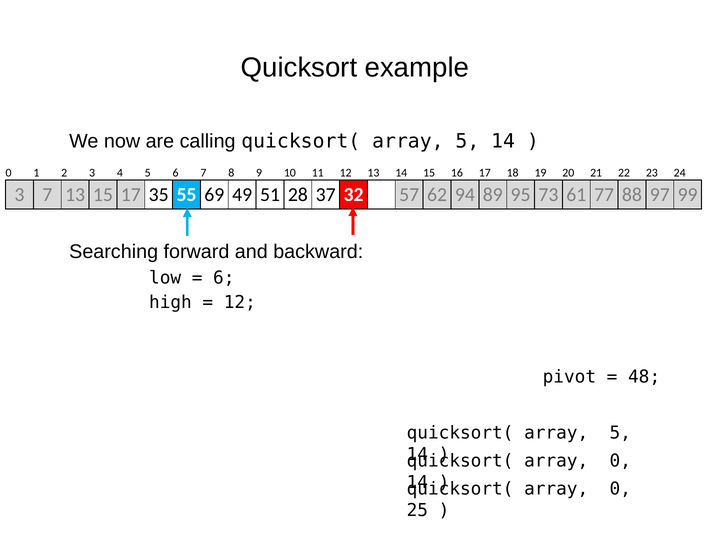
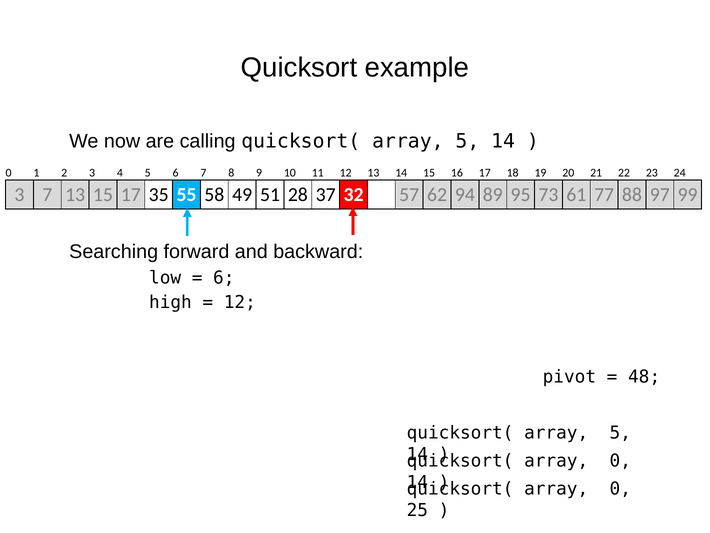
69: 69 -> 58
